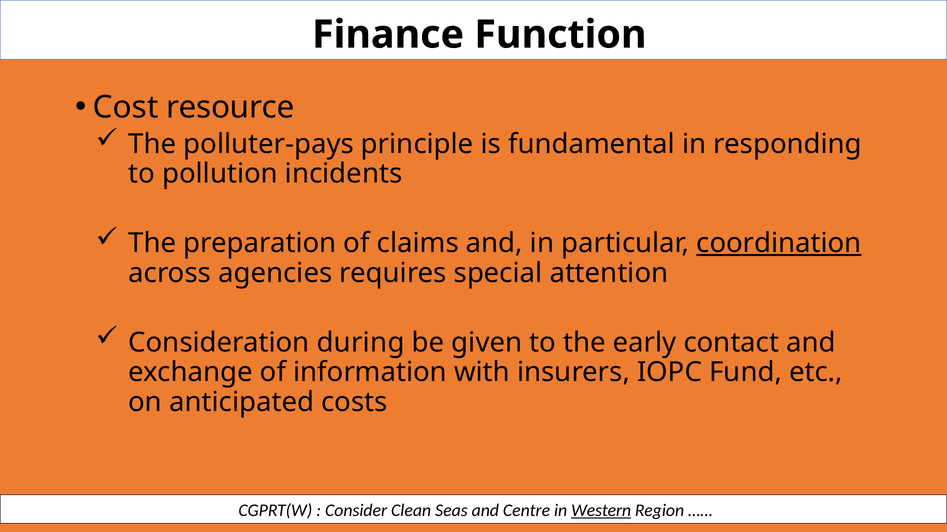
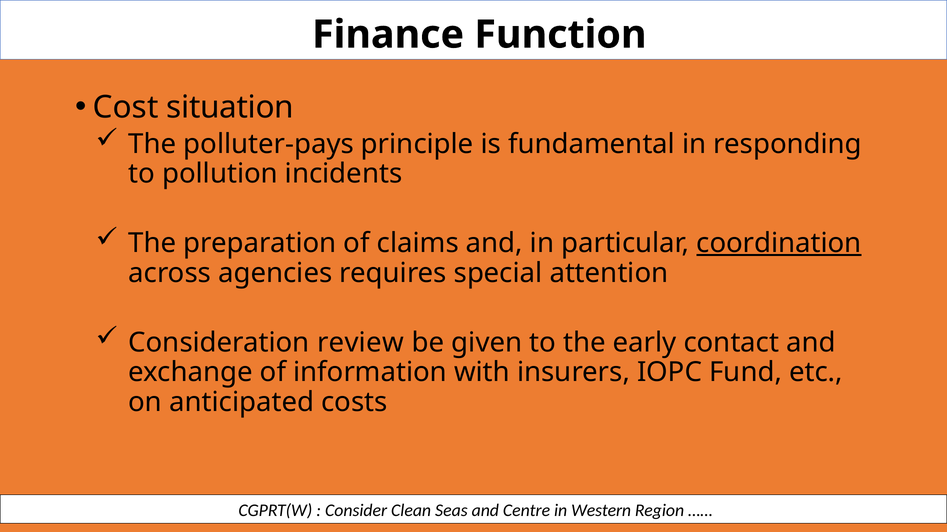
resource: resource -> situation
during: during -> review
Western underline: present -> none
